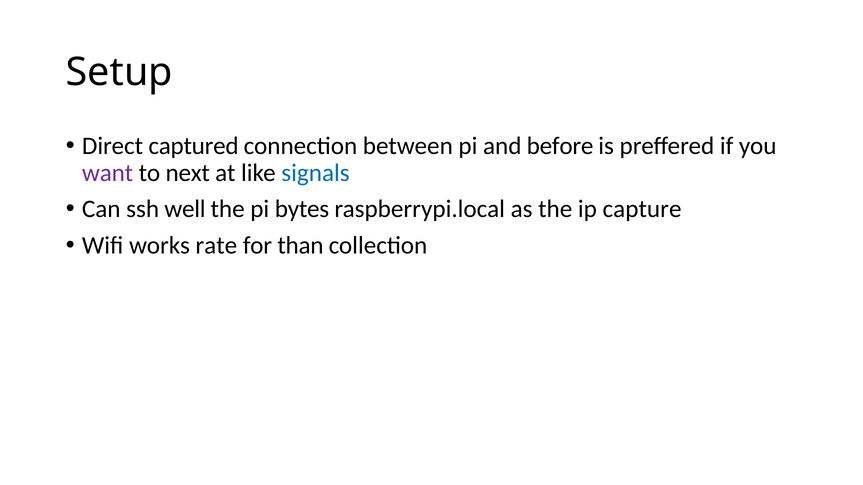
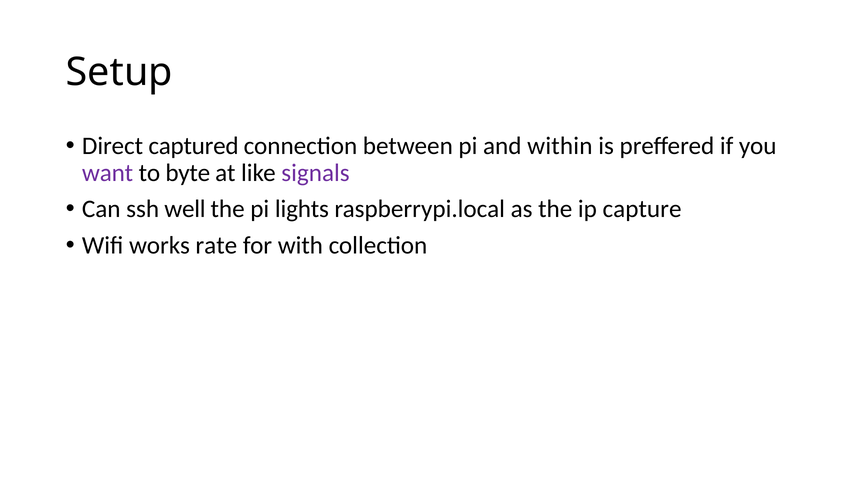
before: before -> within
next: next -> byte
signals colour: blue -> purple
bytes: bytes -> lights
than: than -> with
